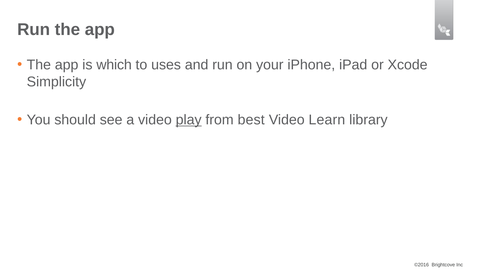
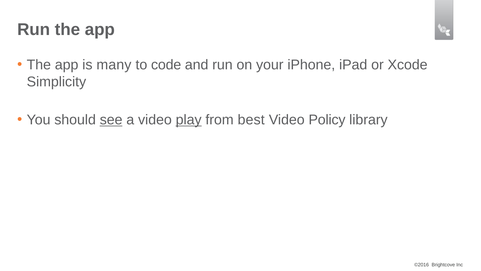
which: which -> many
uses: uses -> code
see underline: none -> present
Learn: Learn -> Policy
